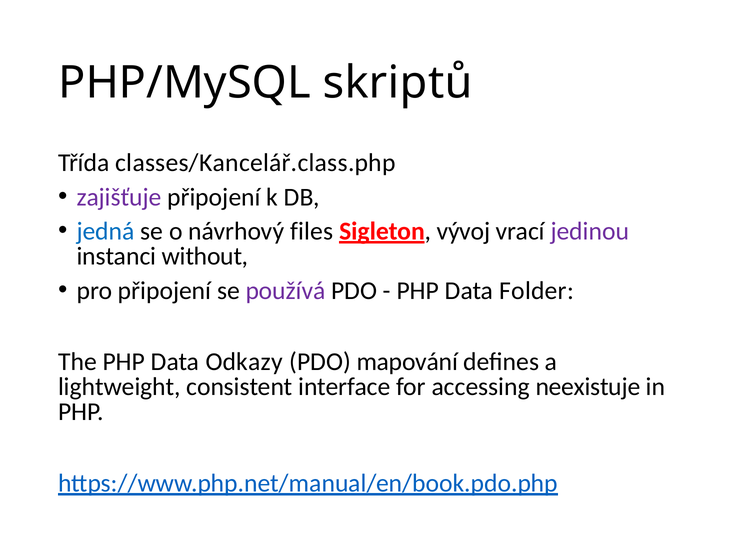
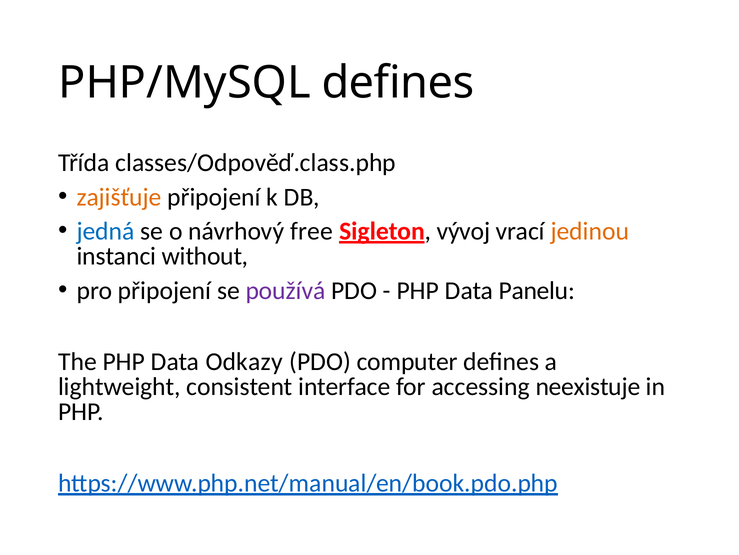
PHP/MySQL skriptů: skriptů -> defines
classes/Kancelář.class.php: classes/Kancelář.class.php -> classes/Odpověď.class.php
zajišťuje colour: purple -> orange
files: files -> free
jedinou colour: purple -> orange
Folder: Folder -> Panelu
mapování: mapování -> computer
